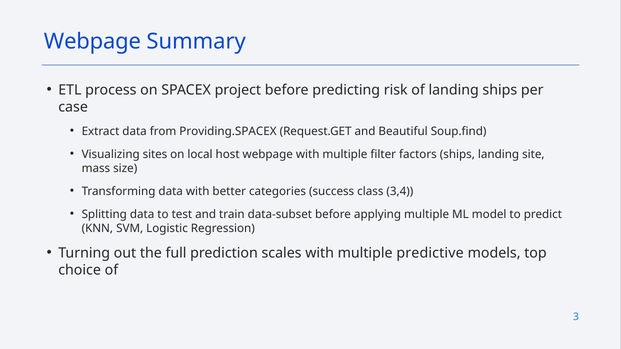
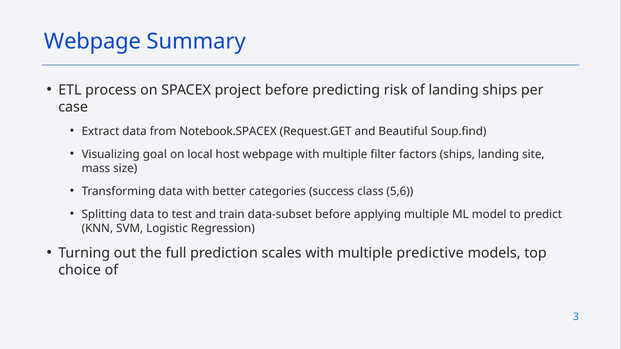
Providing.SPACEX: Providing.SPACEX -> Notebook.SPACEX
sites: sites -> goal
3,4: 3,4 -> 5,6
